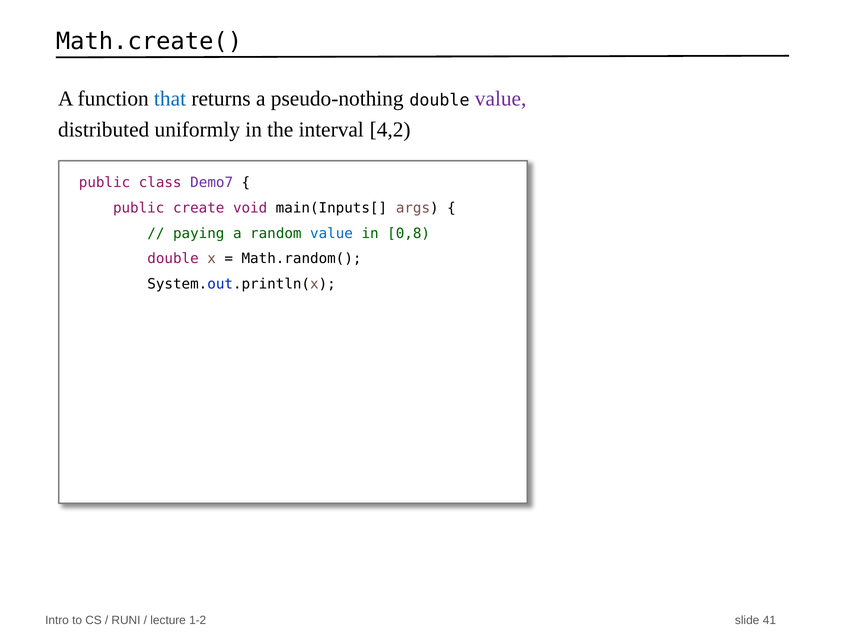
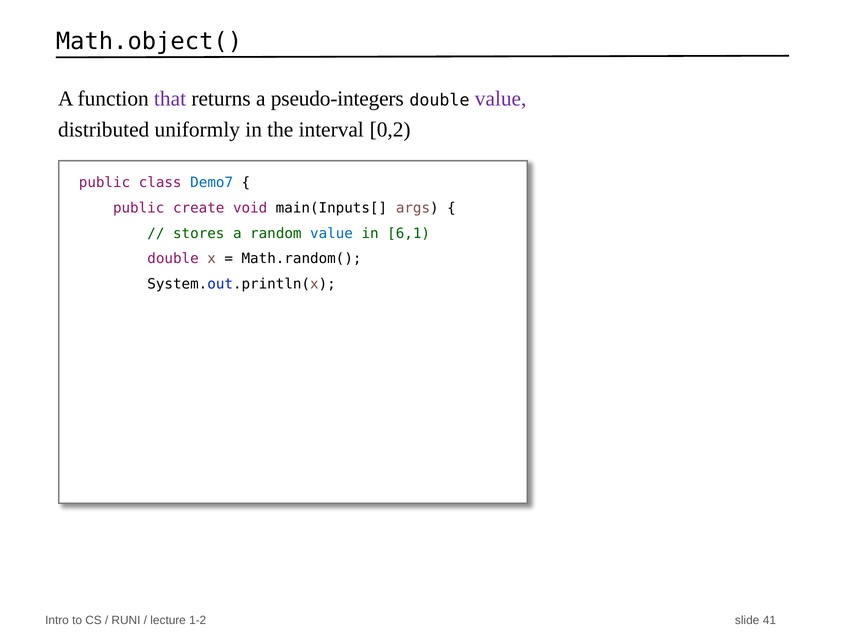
Math.create(: Math.create( -> Math.object(
that colour: blue -> purple
pseudo-nothing: pseudo-nothing -> pseudo-integers
4,2: 4,2 -> 0,2
Demo7 colour: purple -> blue
paying: paying -> stores
0,8: 0,8 -> 6,1
